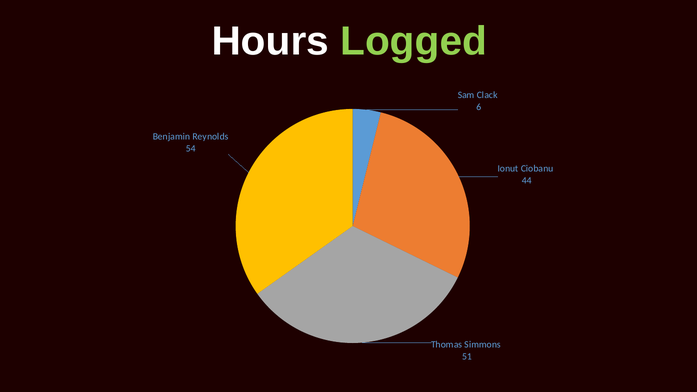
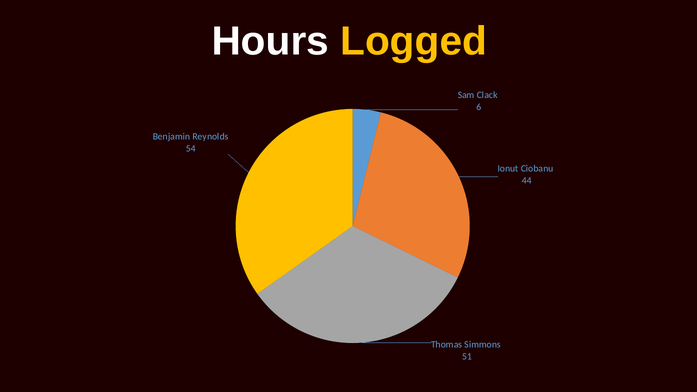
Logged colour: light green -> yellow
